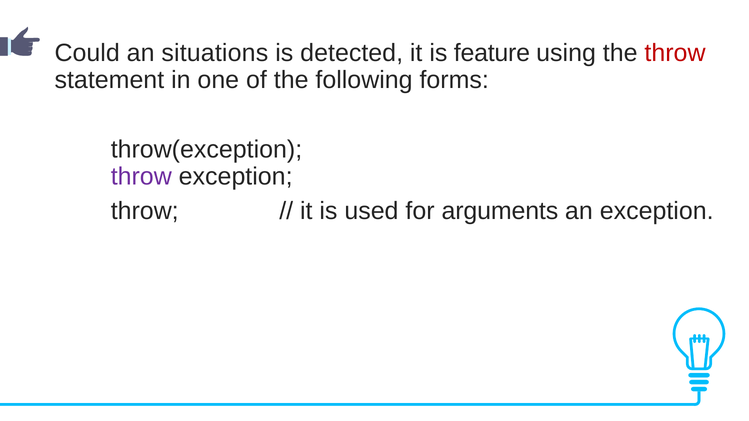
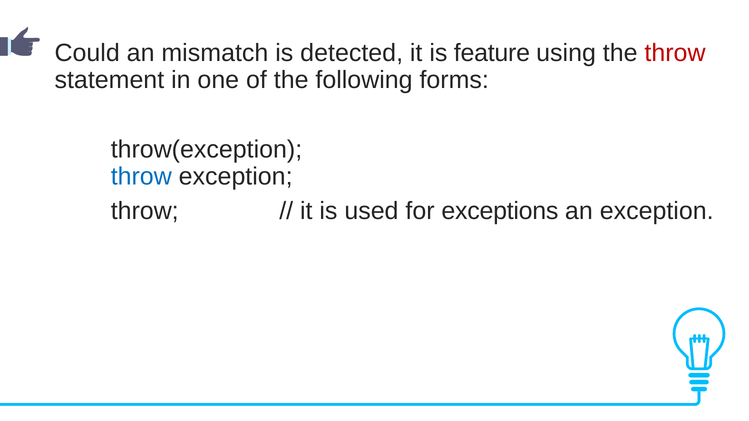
situations: situations -> mismatch
throw at (141, 177) colour: purple -> blue
arguments: arguments -> exceptions
